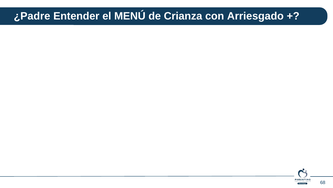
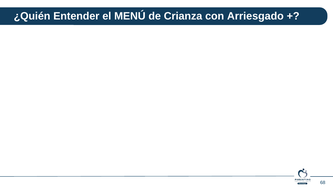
¿Padre: ¿Padre -> ¿Quién
